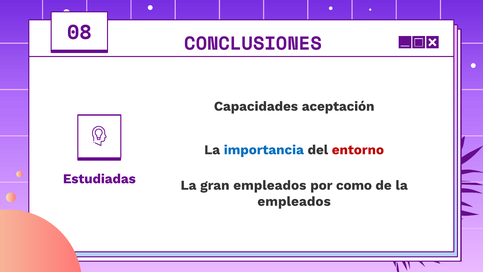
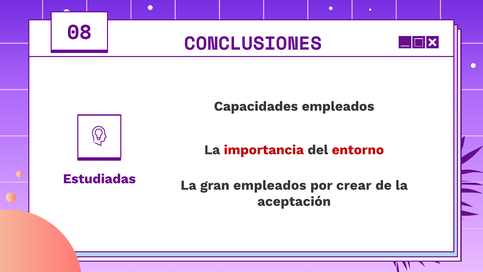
Capacidades aceptación: aceptación -> empleados
importancia colour: blue -> red
como: como -> crear
empleados at (294, 201): empleados -> aceptación
